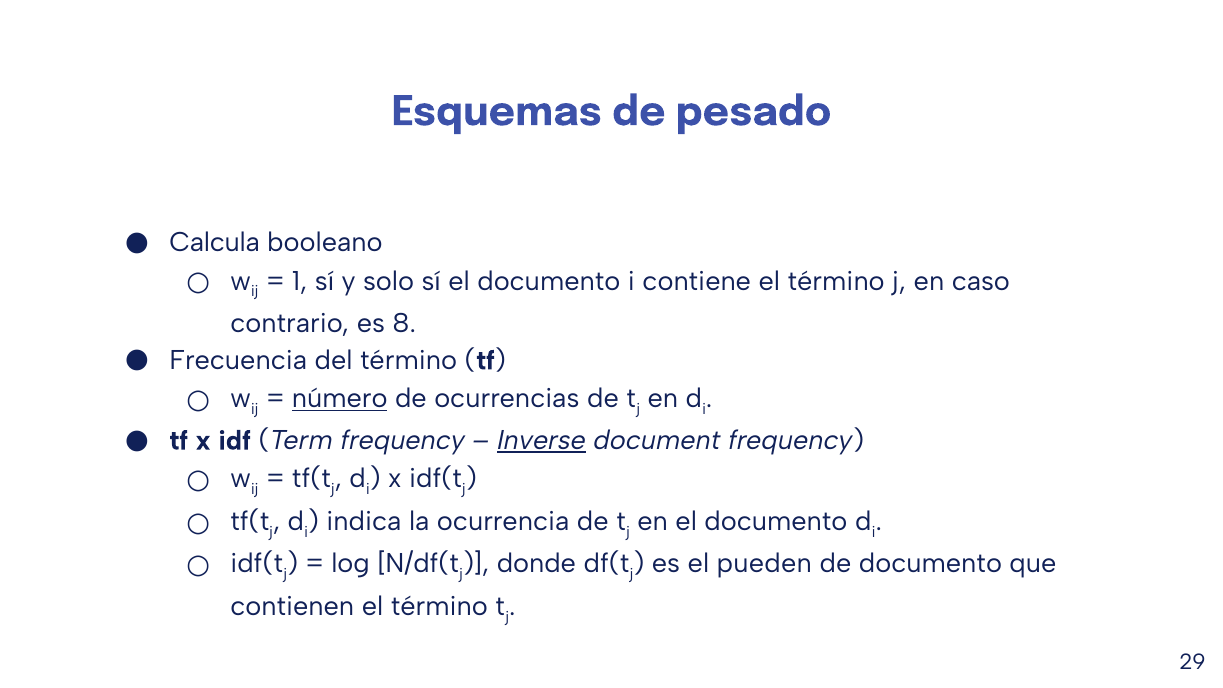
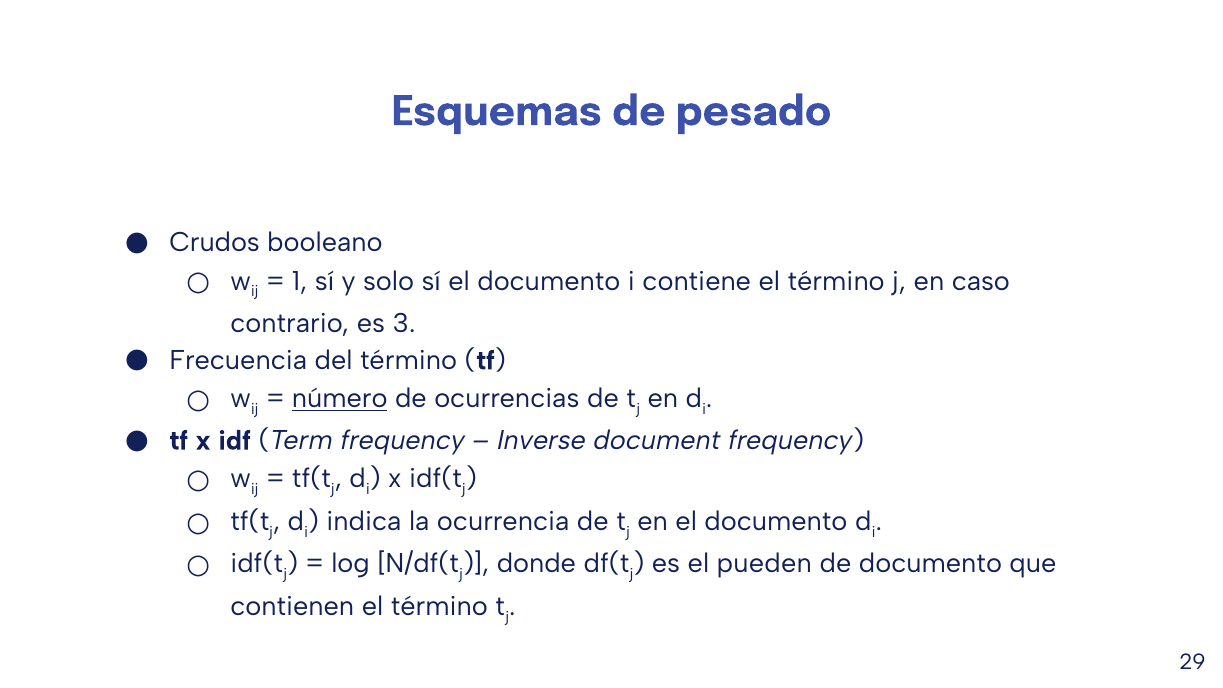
Calcula: Calcula -> Crudos
8: 8 -> 3
Inverse underline: present -> none
